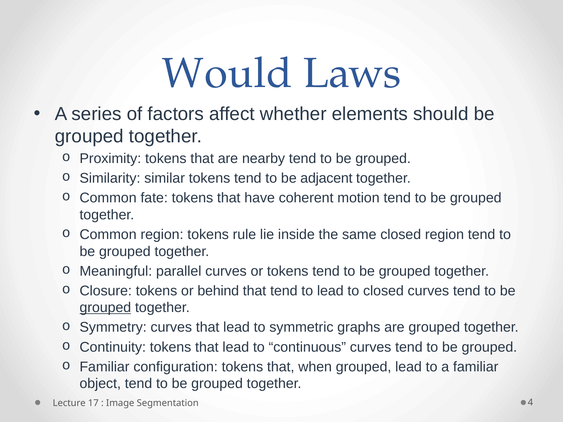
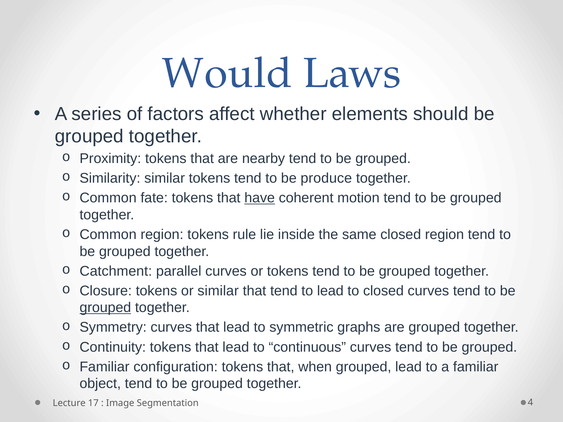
adjacent: adjacent -> produce
have underline: none -> present
Meaningful: Meaningful -> Catchment
or behind: behind -> similar
